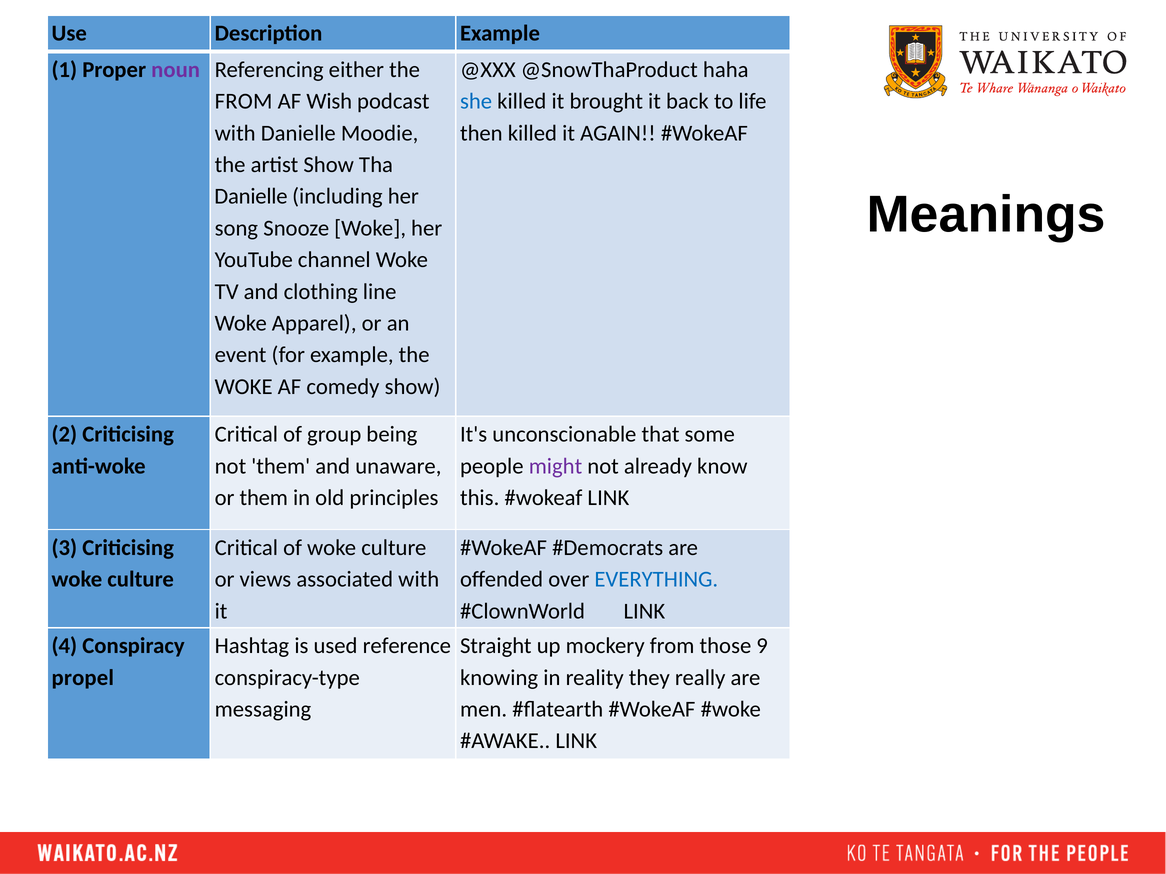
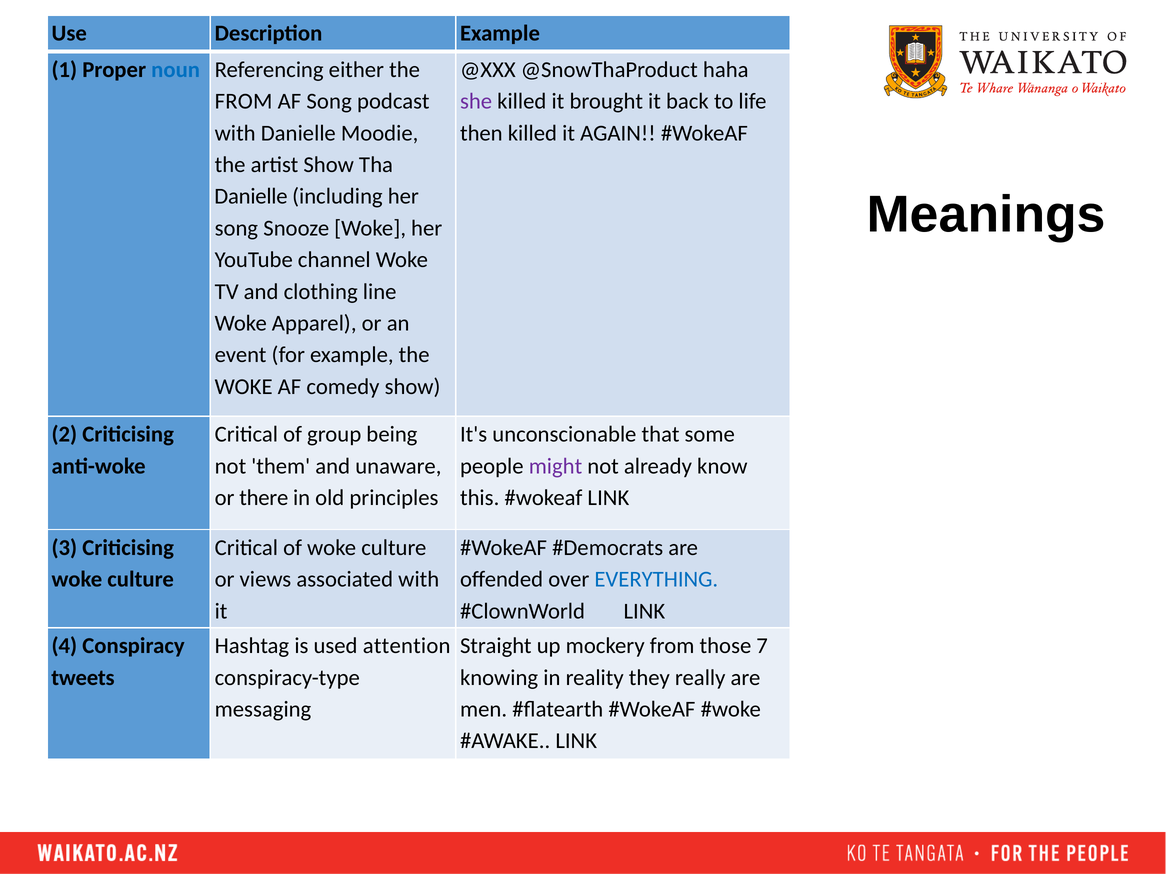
noun colour: purple -> blue
AF Wish: Wish -> Song
she colour: blue -> purple
or them: them -> there
reference: reference -> attention
9: 9 -> 7
propel: propel -> tweets
